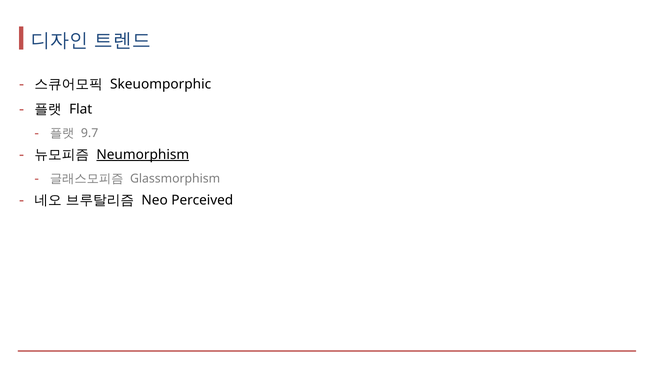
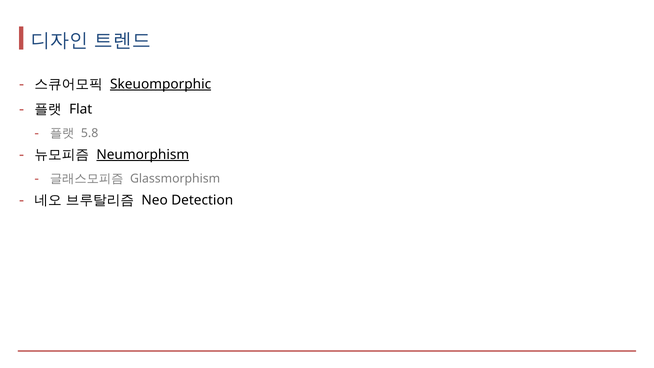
Skeuomporphic underline: none -> present
9.7: 9.7 -> 5.8
Perceived: Perceived -> Detection
